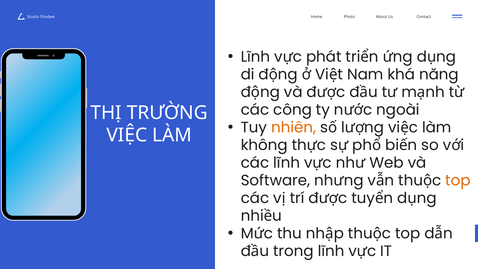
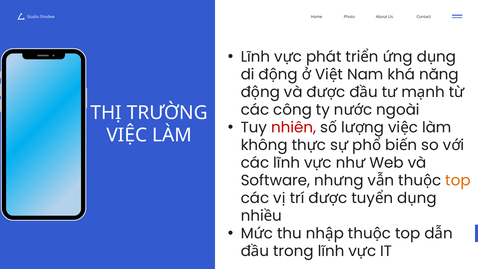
nhiên colour: orange -> red
